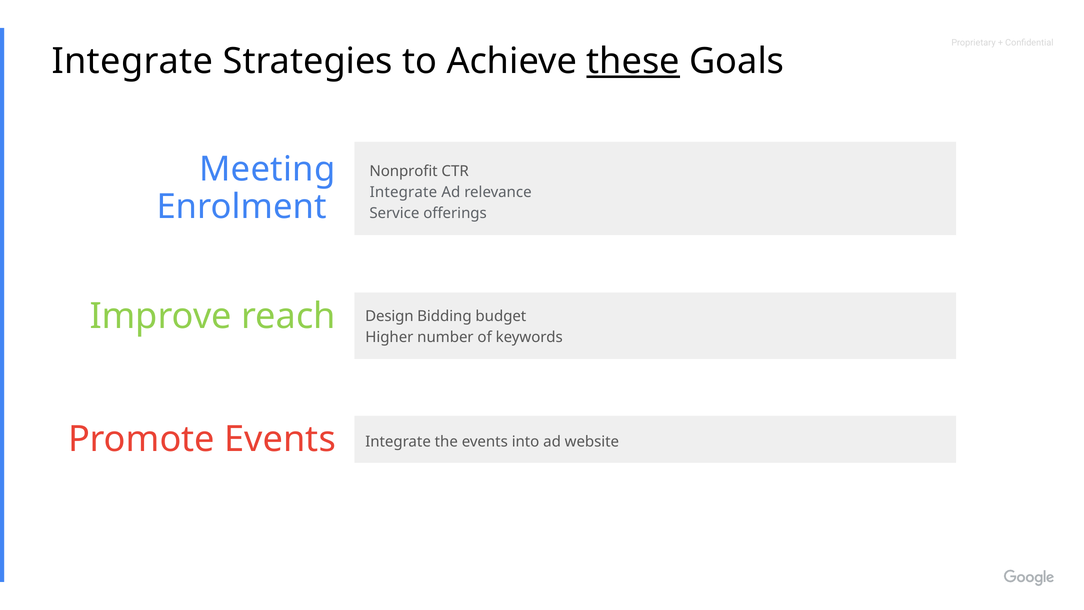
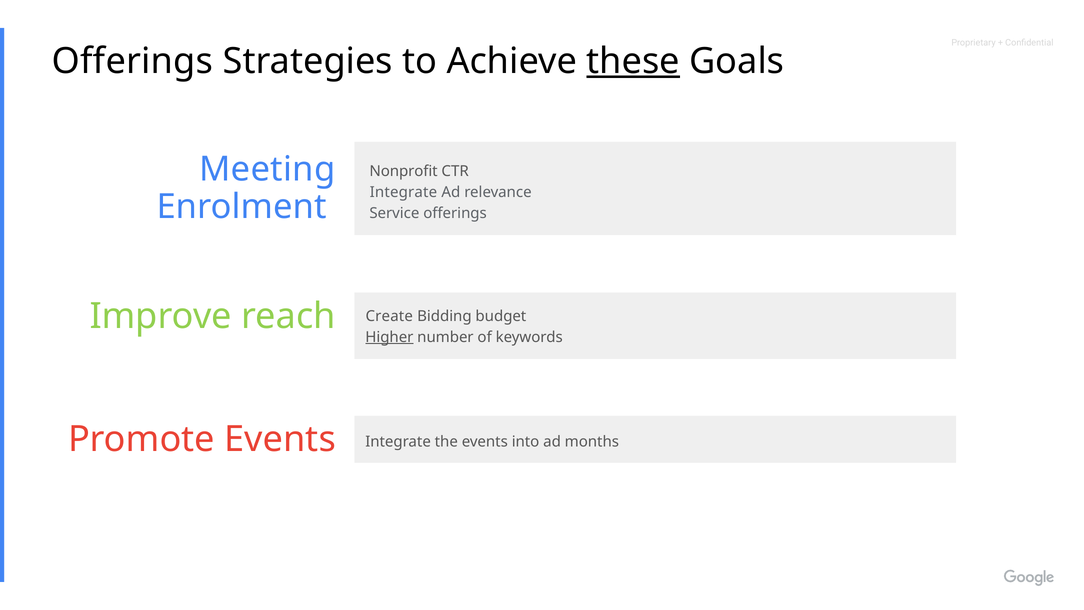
Integrate at (132, 61): Integrate -> Offerings
Design: Design -> Create
Higher underline: none -> present
website: website -> months
